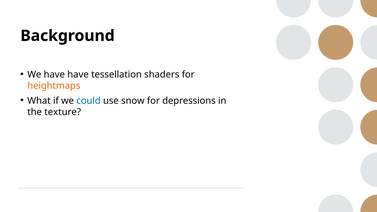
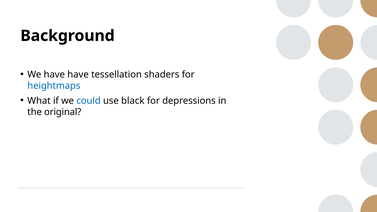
heightmaps colour: orange -> blue
snow: snow -> black
texture: texture -> original
